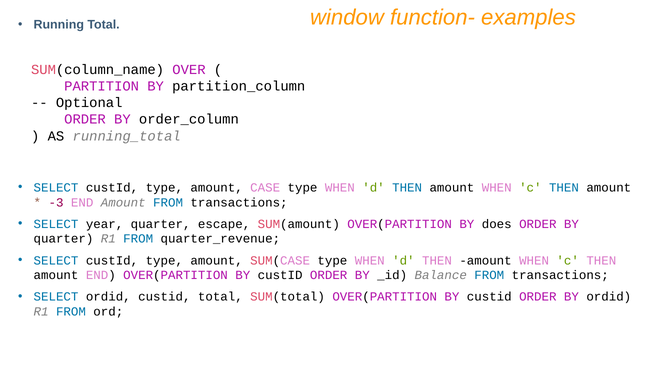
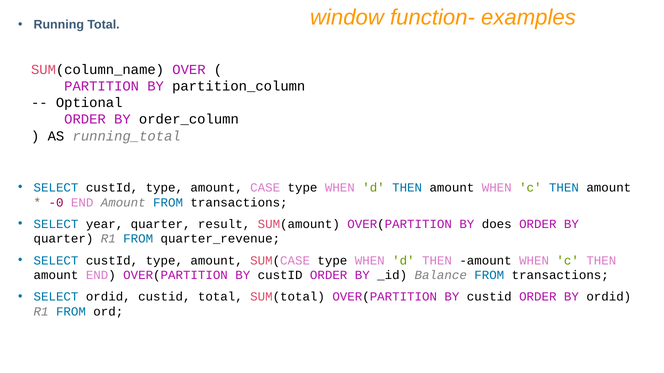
-3: -3 -> -0
escape: escape -> result
